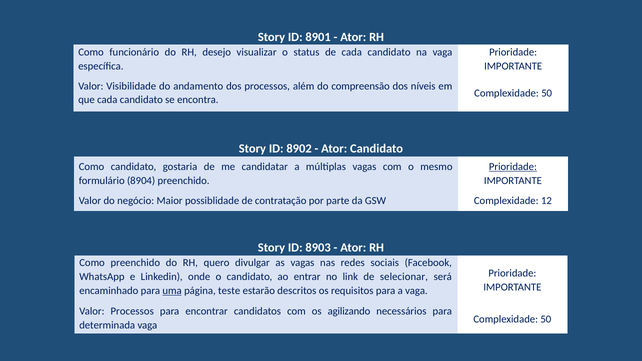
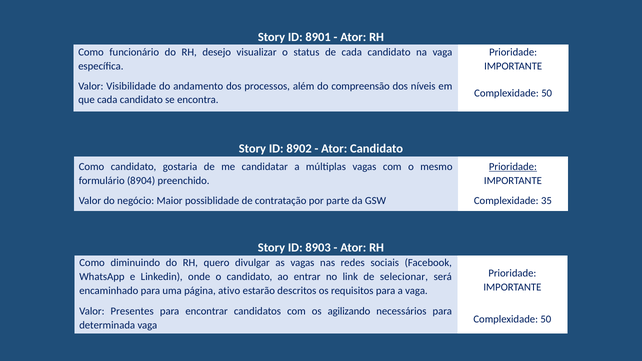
12: 12 -> 35
Como preenchido: preenchido -> diminuindo
uma underline: present -> none
teste: teste -> ativo
Valor Processos: Processos -> Presentes
